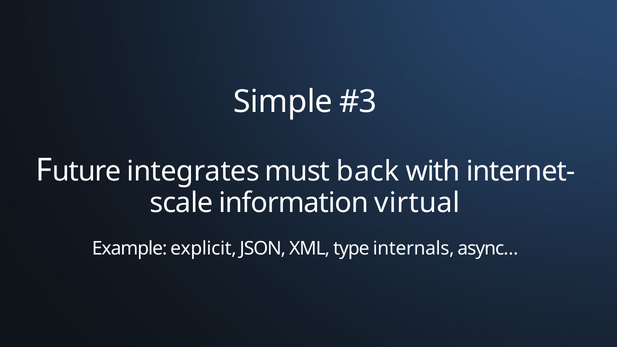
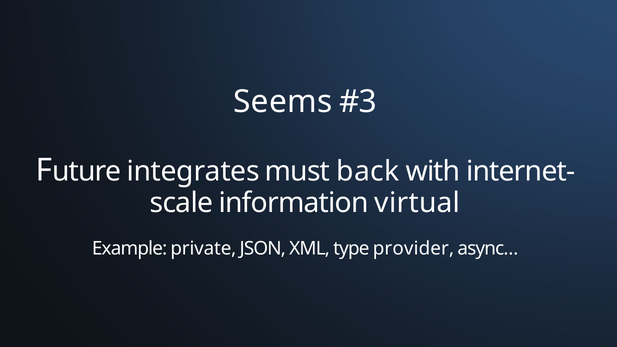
Simple: Simple -> Seems
explicit: explicit -> private
internals: internals -> provider
